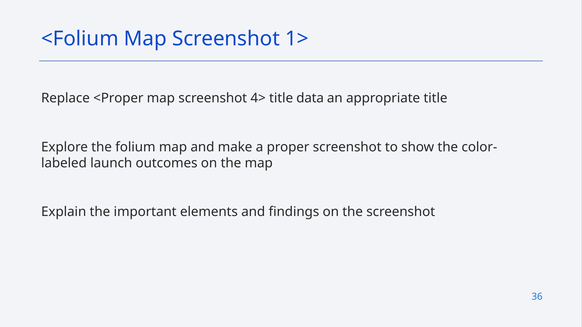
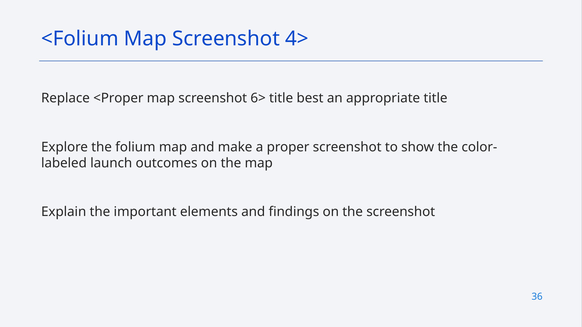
1>: 1> -> 4>
4>: 4> -> 6>
data: data -> best
